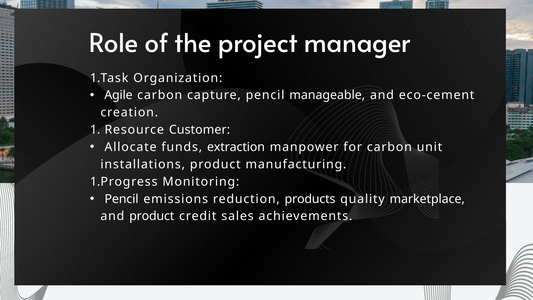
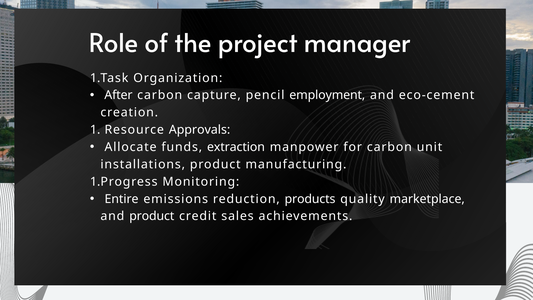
Agile: Agile -> After
manageable: manageable -> employment
Customer: Customer -> Approvals
Pencil at (122, 199): Pencil -> Entire
